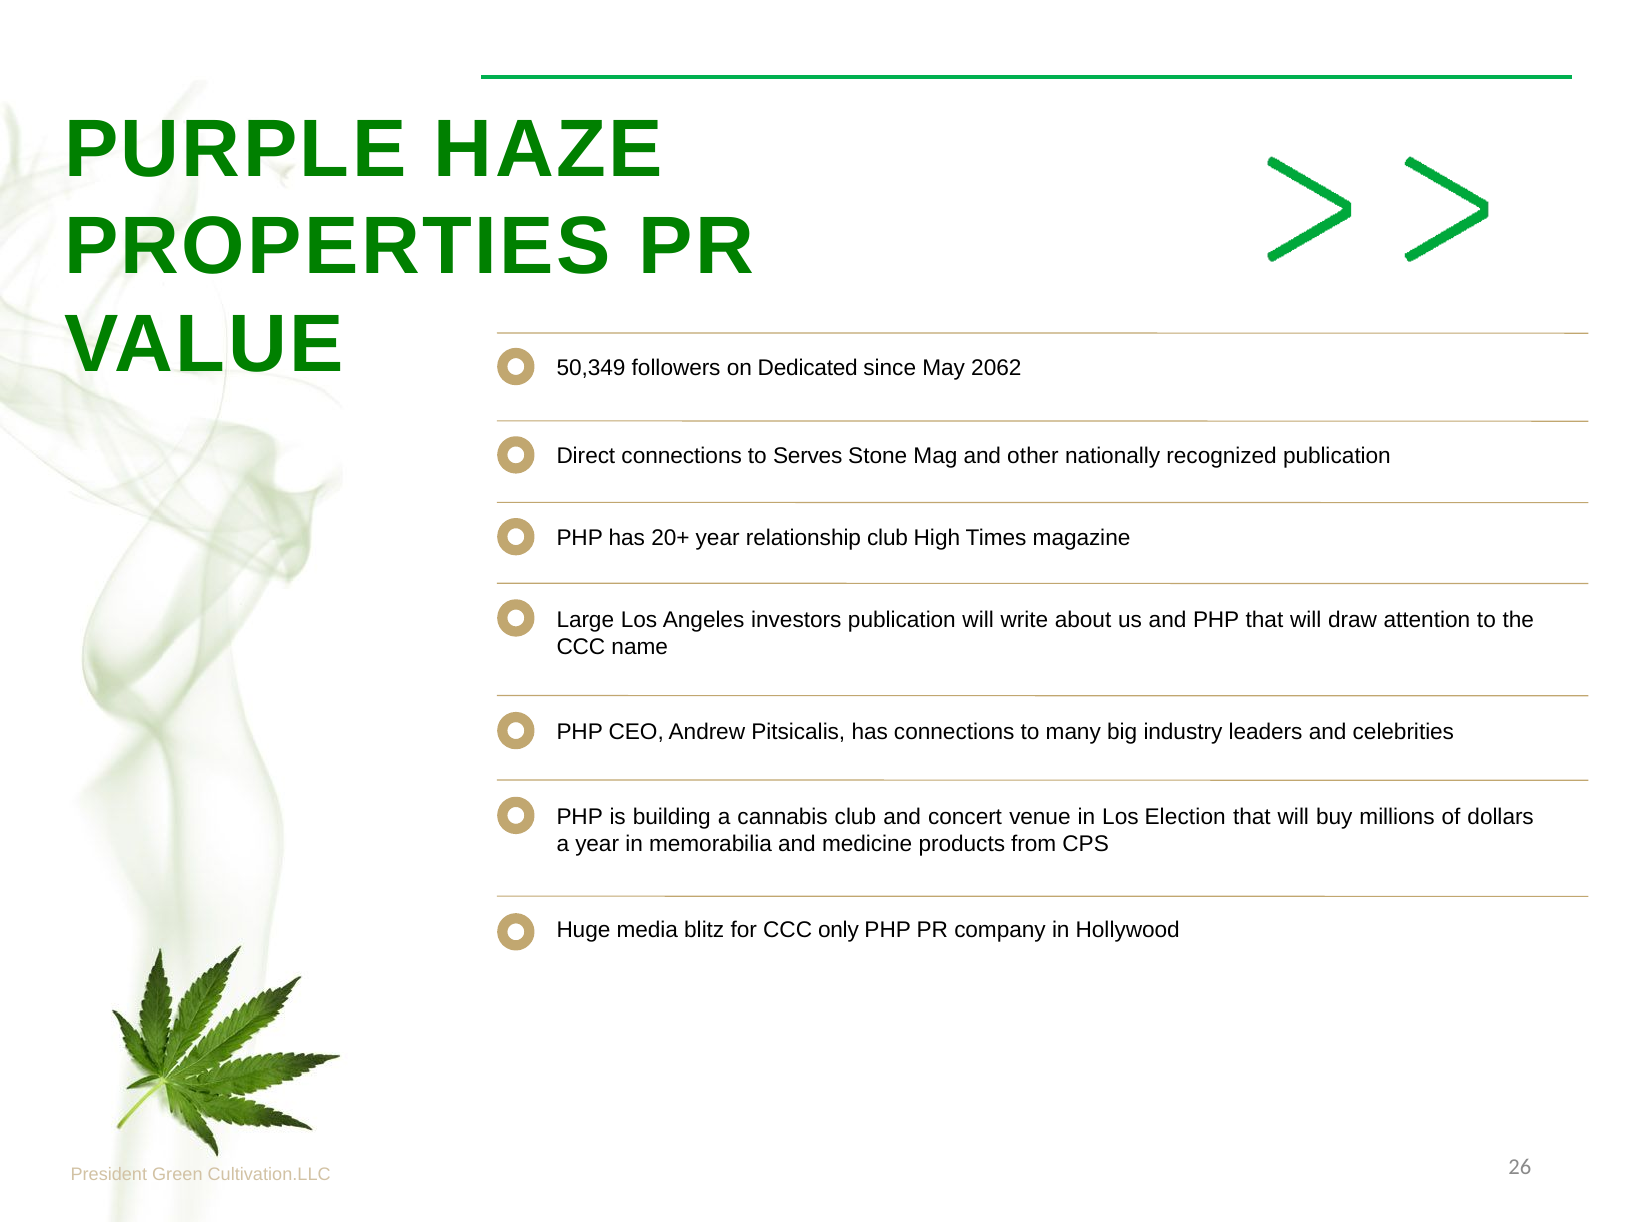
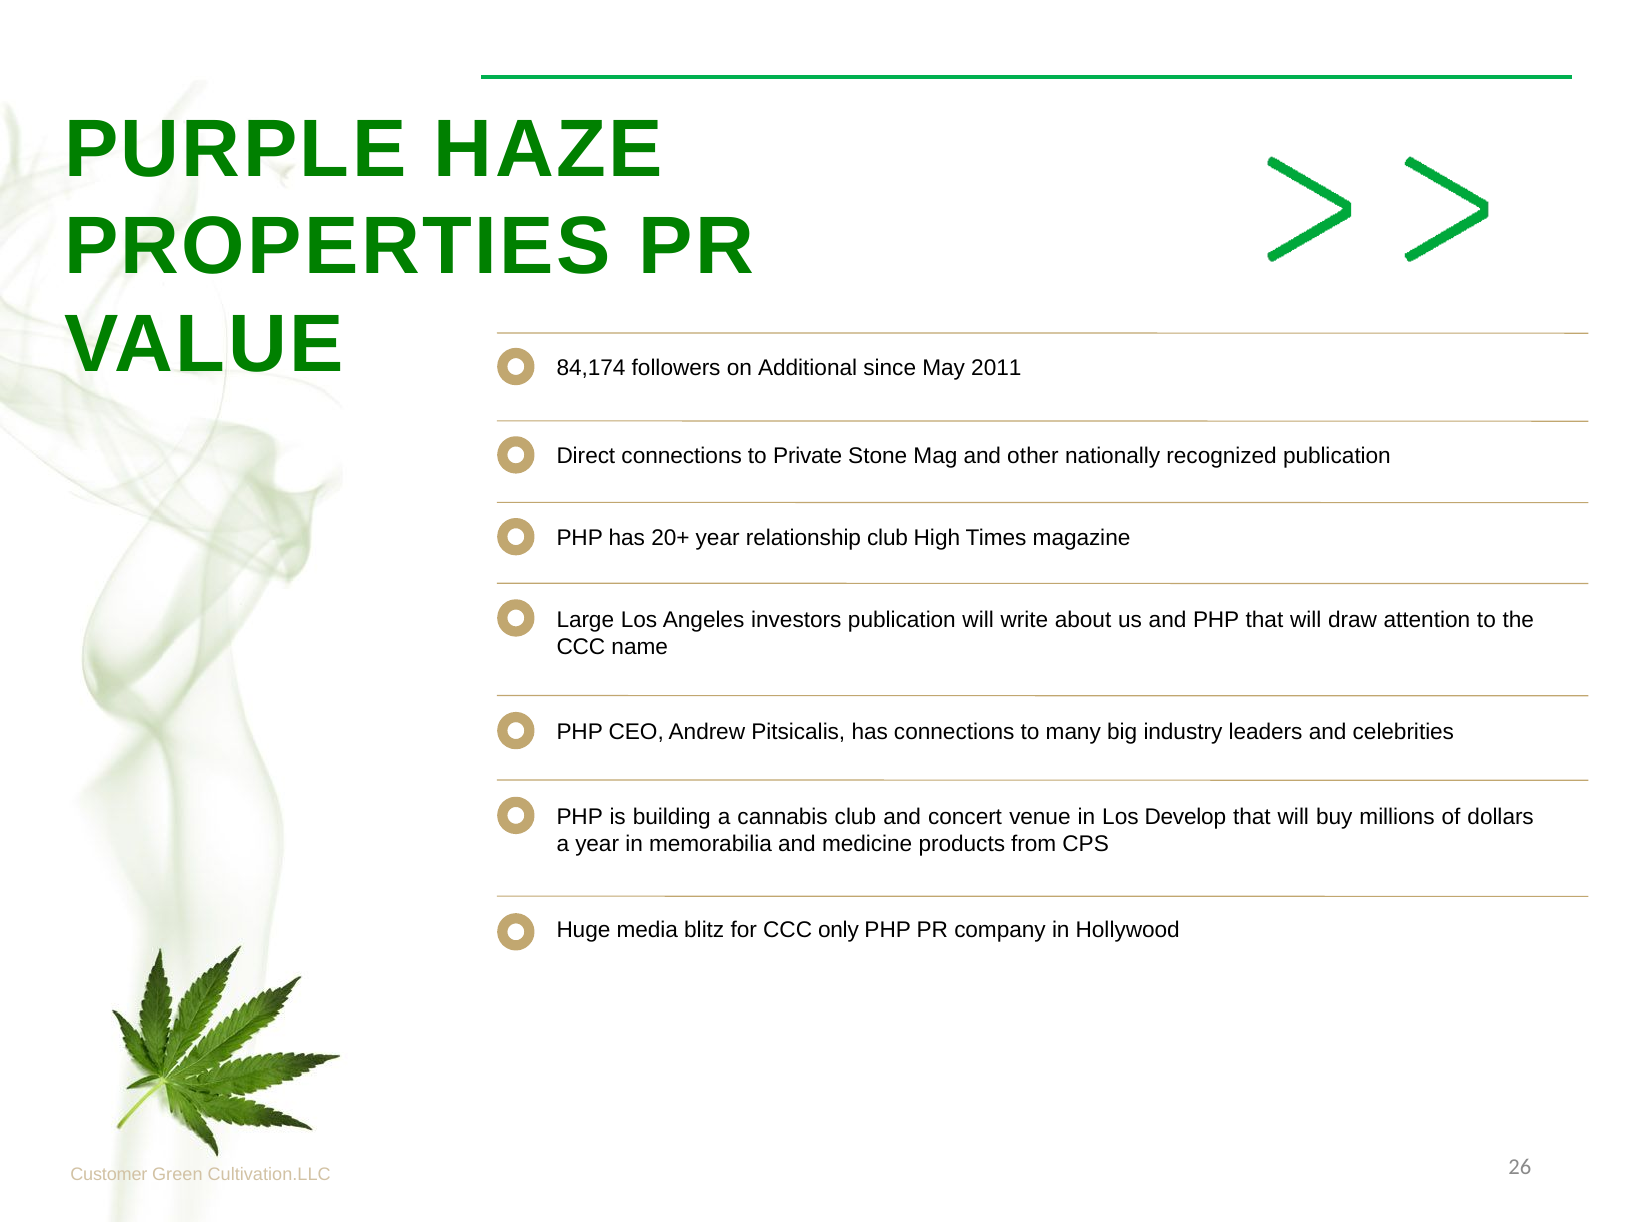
50,349: 50,349 -> 84,174
Dedicated: Dedicated -> Additional
2062: 2062 -> 2011
Serves: Serves -> Private
Election: Election -> Develop
President: President -> Customer
